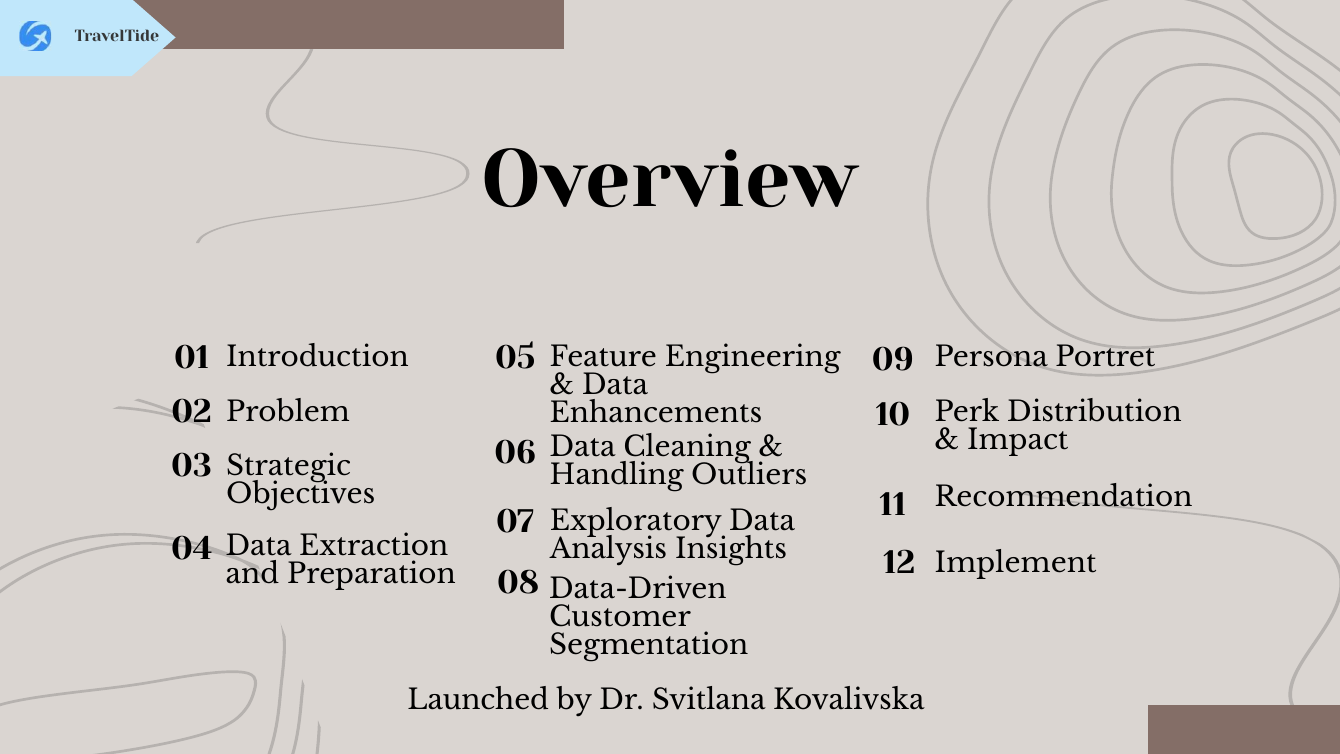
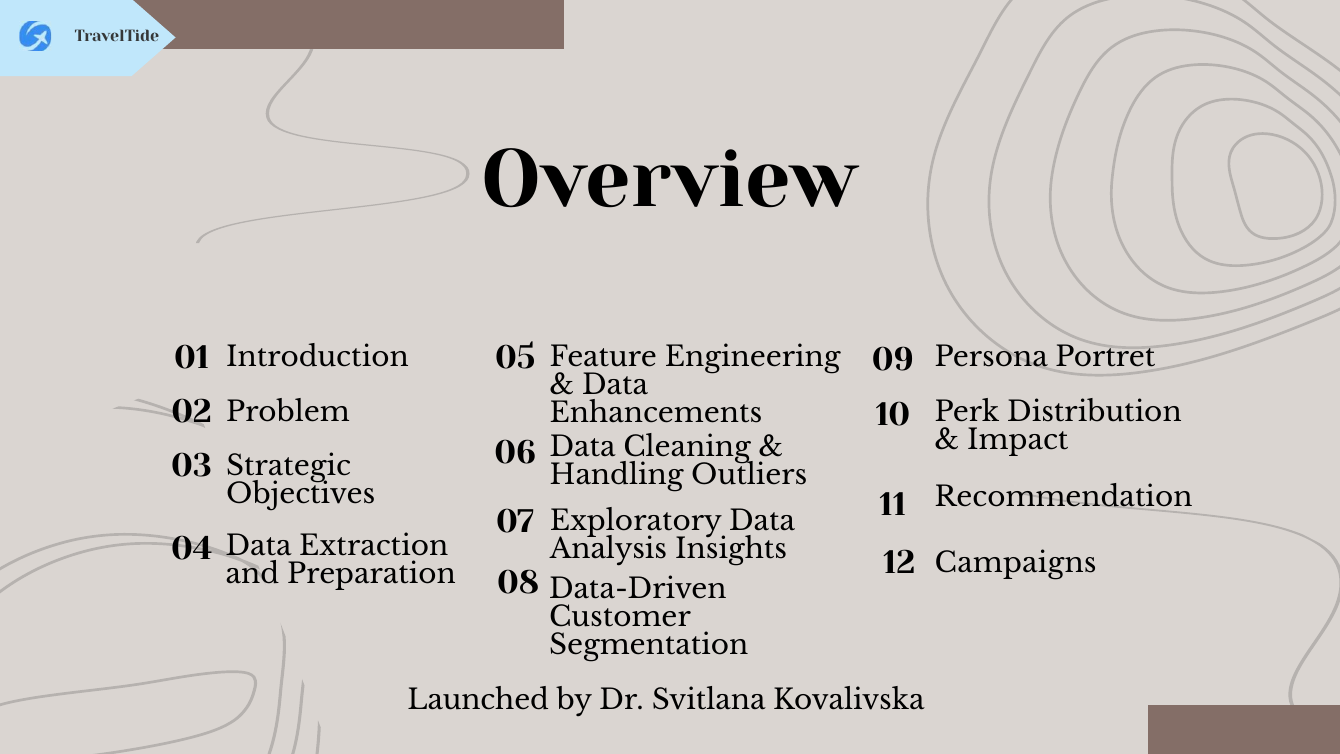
Implement: Implement -> Campaigns
